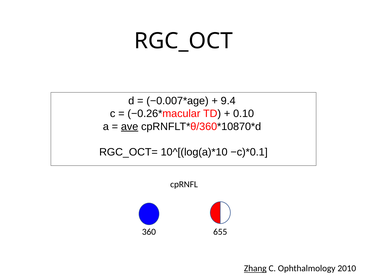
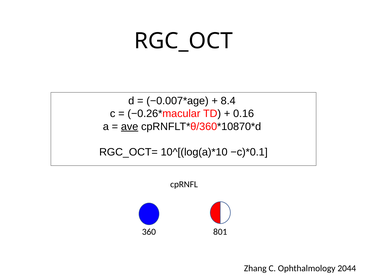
9.4: 9.4 -> 8.4
0.10: 0.10 -> 0.16
655: 655 -> 801
Zhang underline: present -> none
2010: 2010 -> 2044
